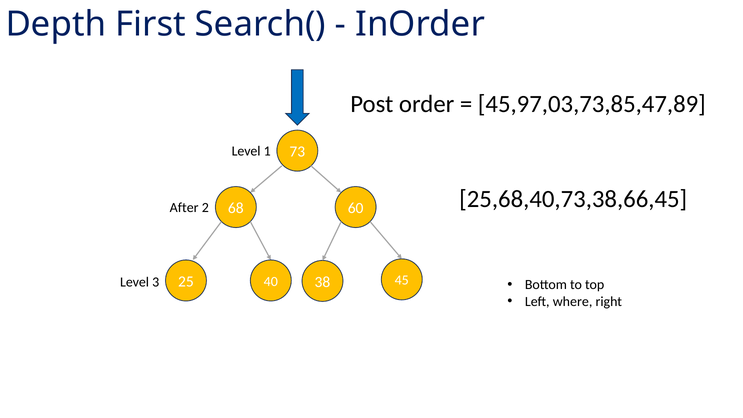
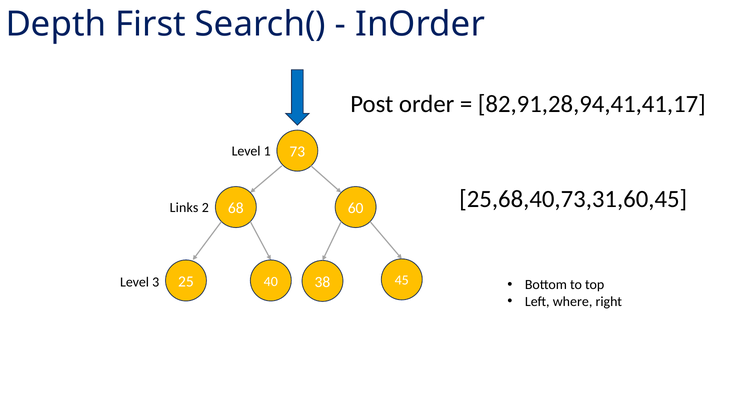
45,97,03,73,85,47,89: 45,97,03,73,85,47,89 -> 82,91,28,94,41,41,17
25,68,40,73,38,66,45: 25,68,40,73,38,66,45 -> 25,68,40,73,31,60,45
After: After -> Links
